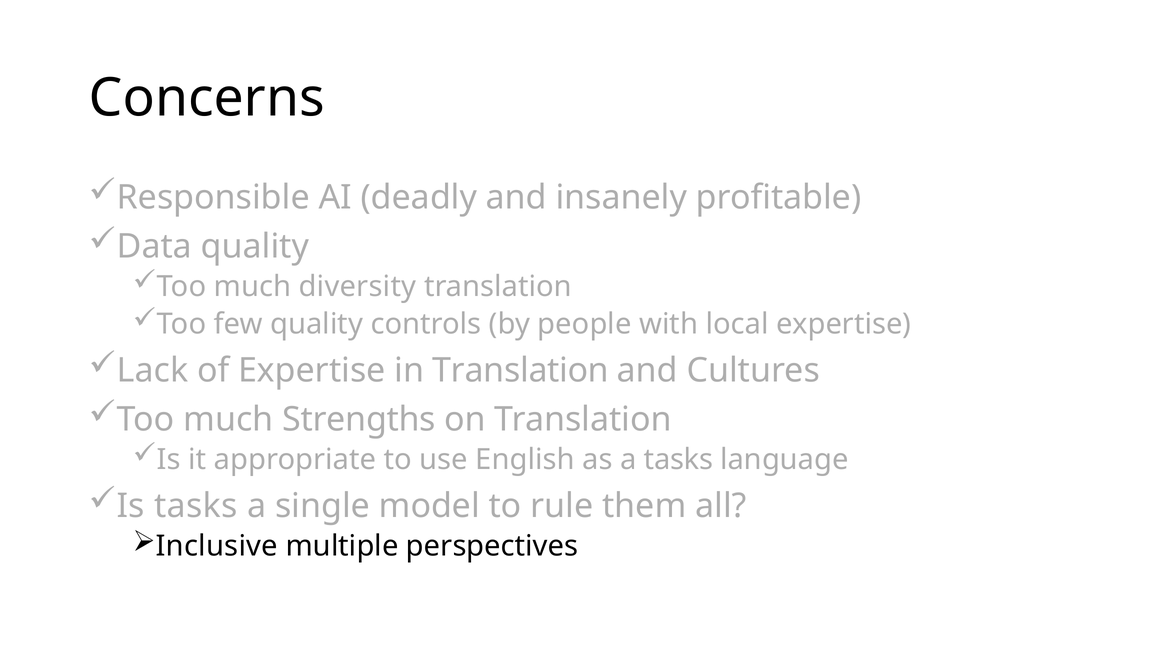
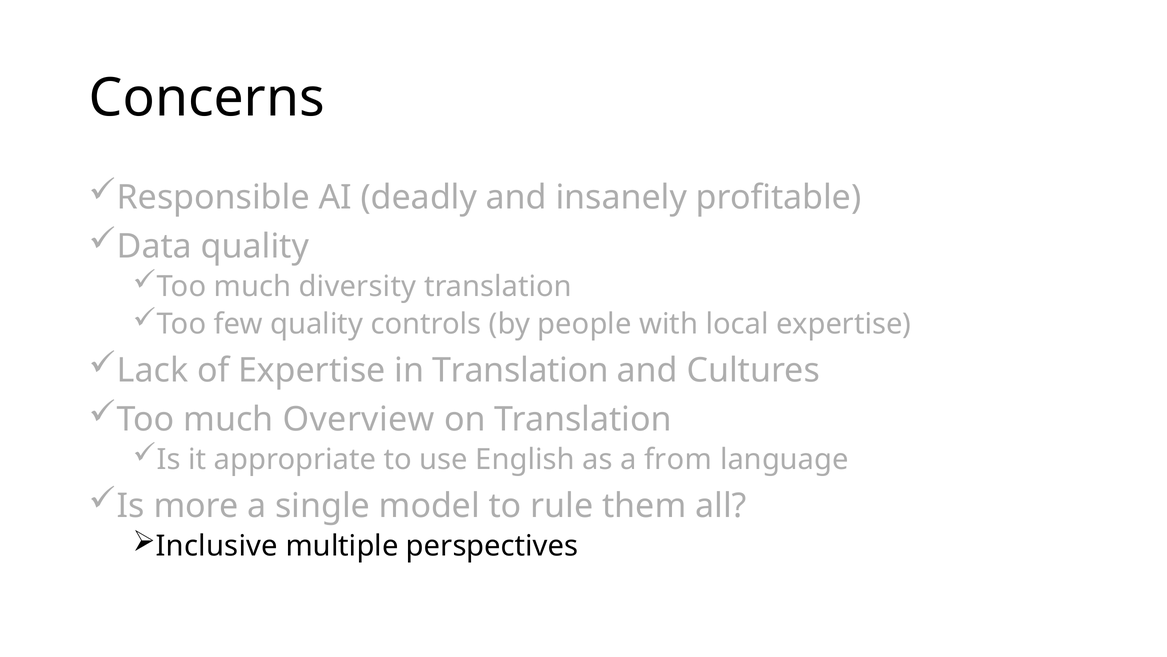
Strengths: Strengths -> Overview
a tasks: tasks -> from
Is tasks: tasks -> more
